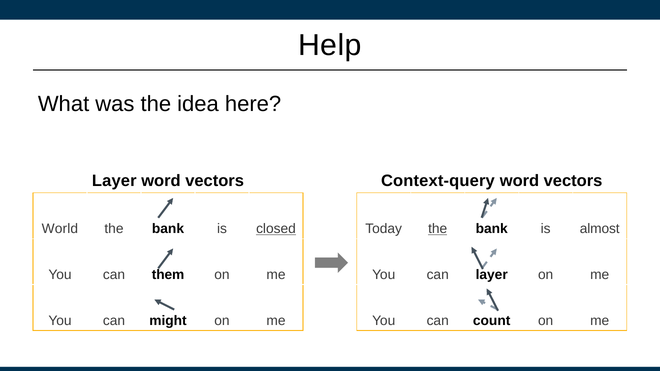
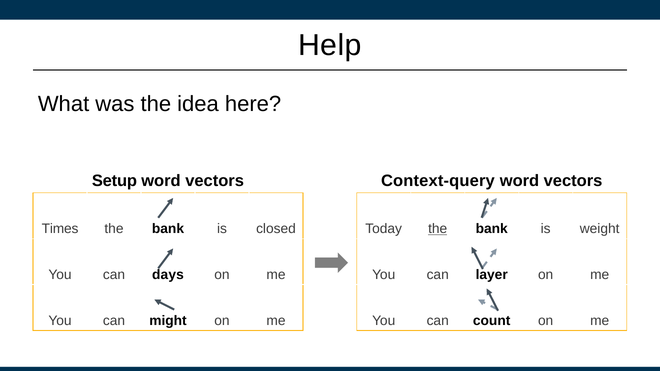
Layer at (114, 181): Layer -> Setup
World: World -> Times
closed underline: present -> none
almost: almost -> weight
them: them -> days
